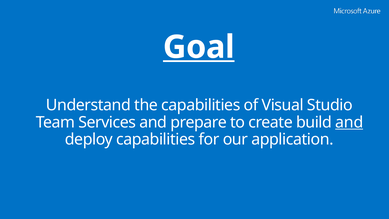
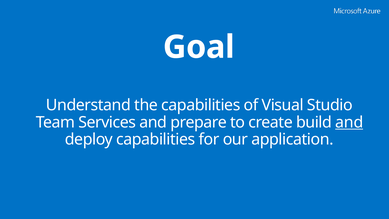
Goal underline: present -> none
